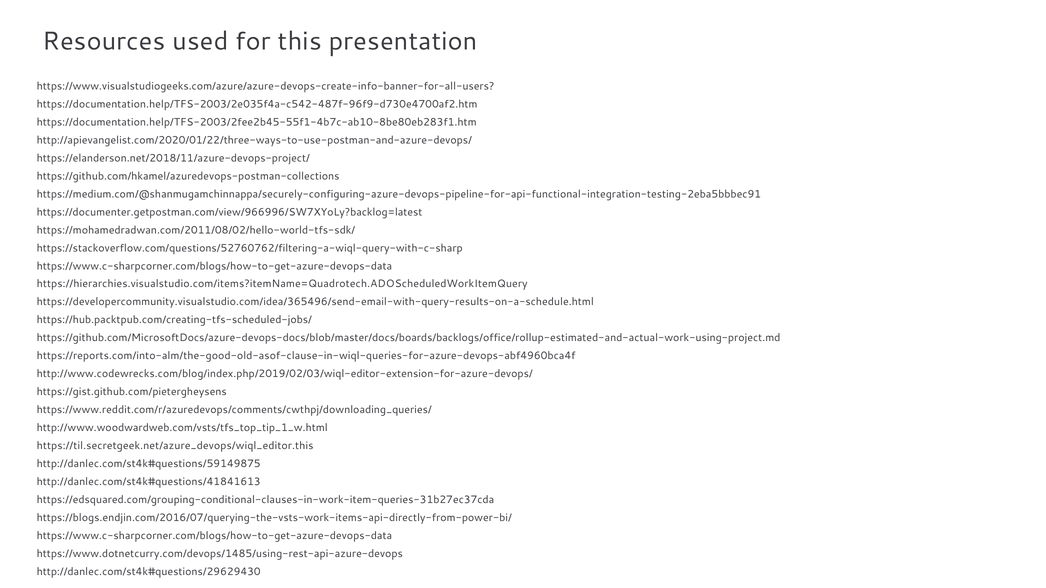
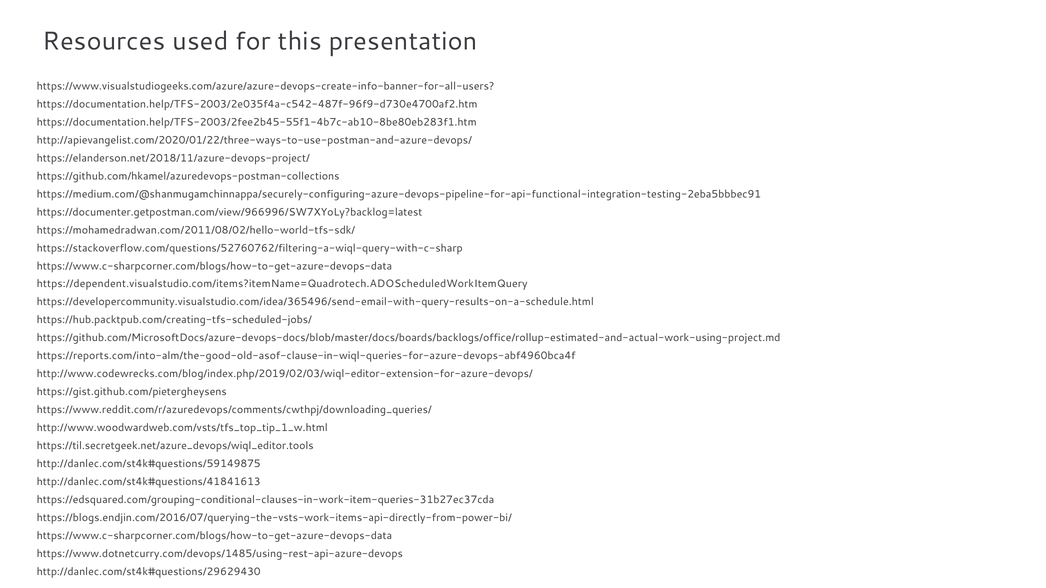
https://hierarchies.visualstudio.com/items?itemName=Quadrotech.ADOScheduledWorkItemQuery: https://hierarchies.visualstudio.com/items?itemName=Quadrotech.ADOScheduledWorkItemQuery -> https://dependent.visualstudio.com/items?itemName=Quadrotech.ADOScheduledWorkItemQuery
https://til.secretgeek.net/azure_devops/wiql_editor.this: https://til.secretgeek.net/azure_devops/wiql_editor.this -> https://til.secretgeek.net/azure_devops/wiql_editor.tools
